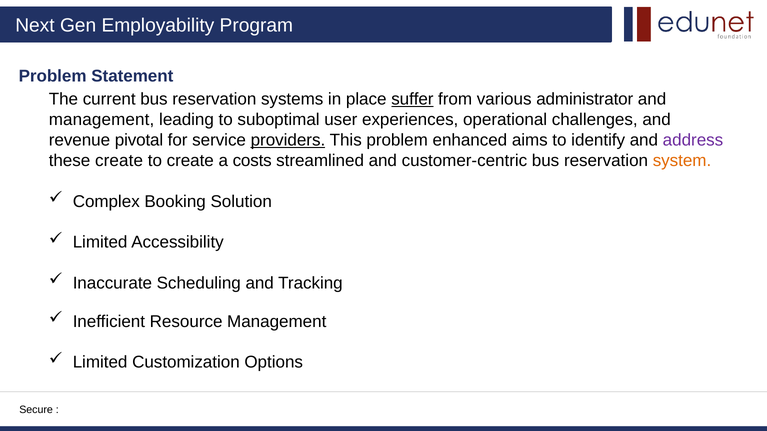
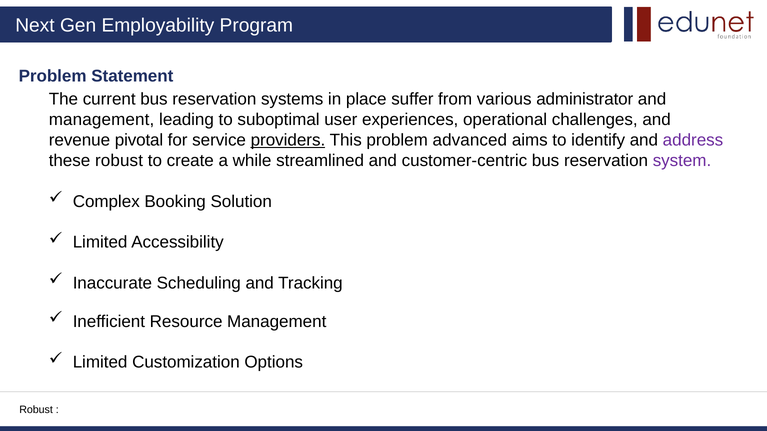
suffer underline: present -> none
enhanced: enhanced -> advanced
these create: create -> robust
costs: costs -> while
system colour: orange -> purple
Secure at (36, 410): Secure -> Robust
